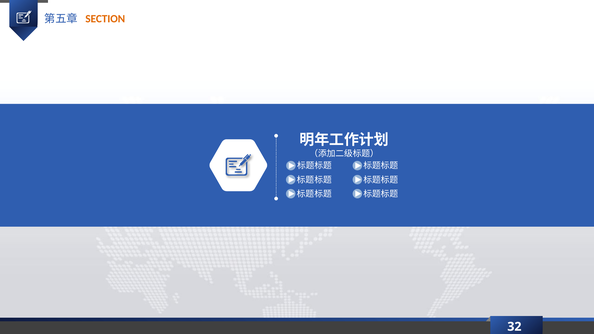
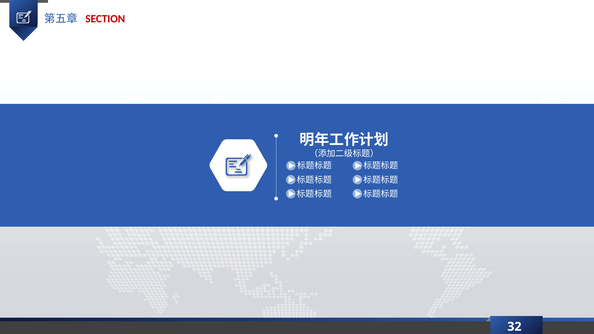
SECTION colour: orange -> red
